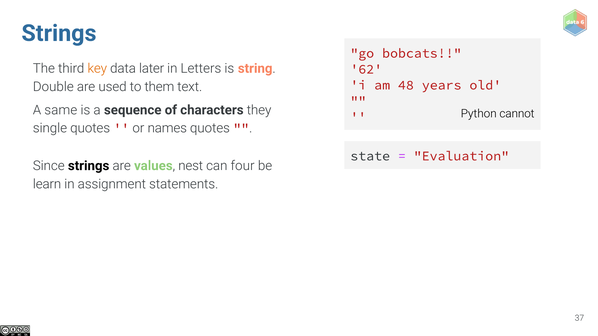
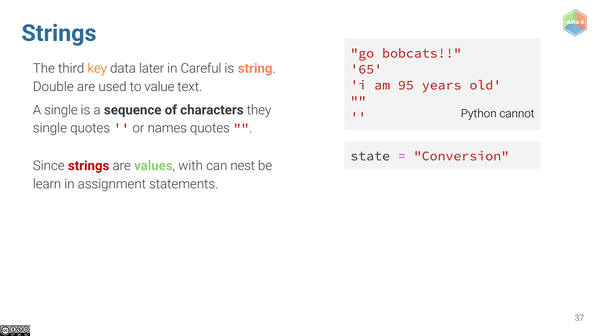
Letters: Letters -> Careful
62: 62 -> 65
them: them -> value
48: 48 -> 95
A same: same -> single
Evaluation: Evaluation -> Conversion
strings at (89, 166) colour: black -> red
nest: nest -> with
four: four -> nest
